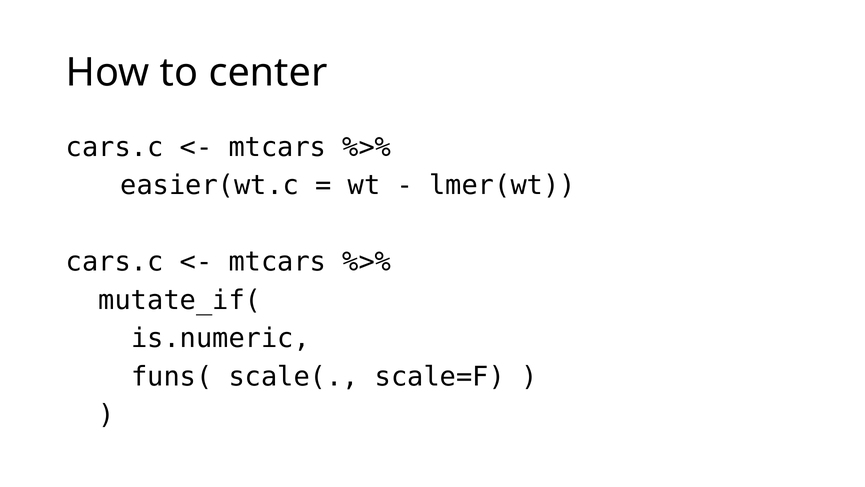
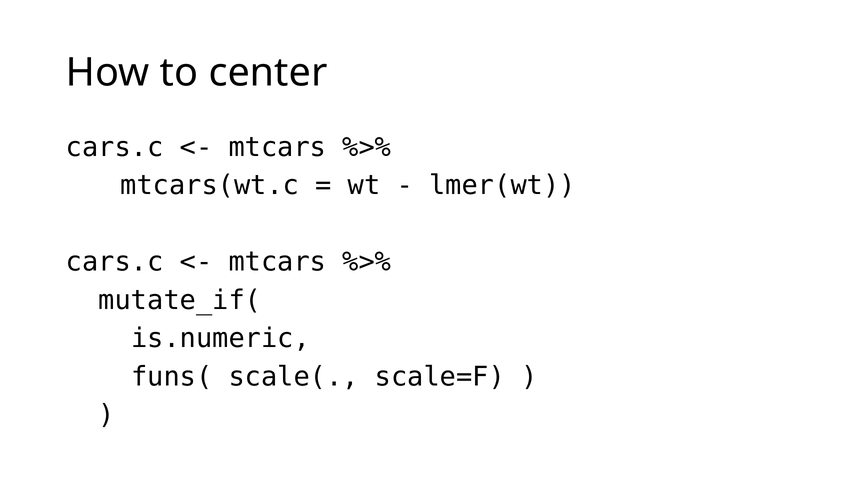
easier(wt.c: easier(wt.c -> mtcars(wt.c
